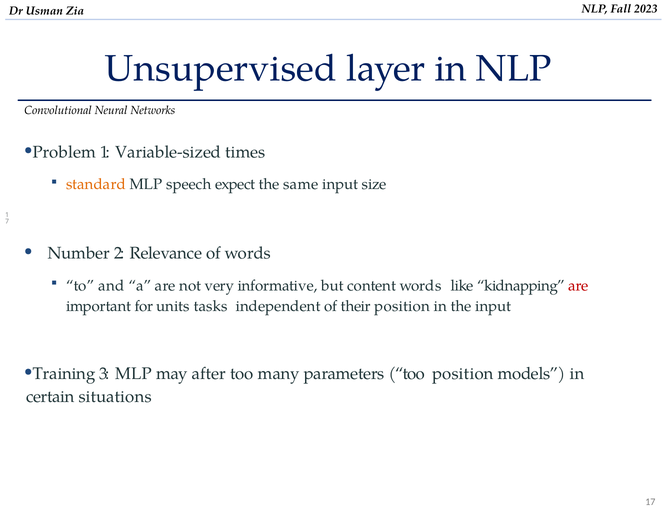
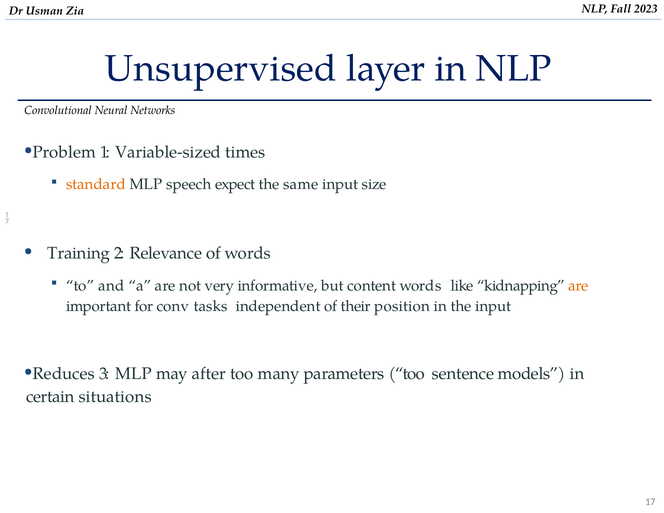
Number: Number -> Training
are at (578, 286) colour: red -> orange
units: units -> conv
Training: Training -> Reduces
too position: position -> sentence
